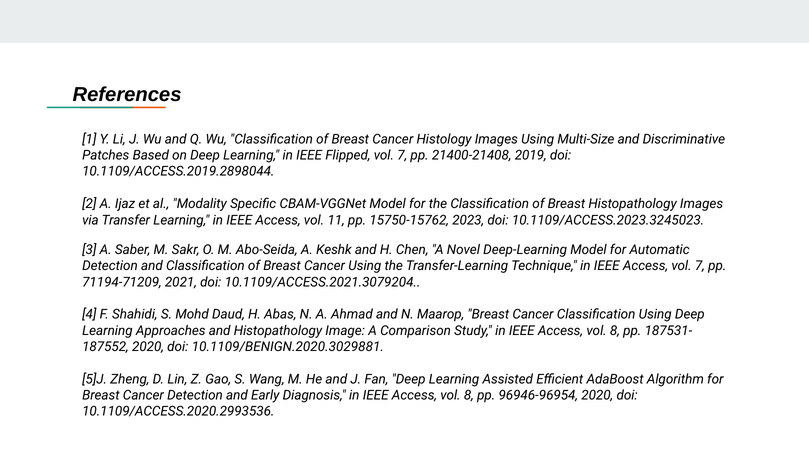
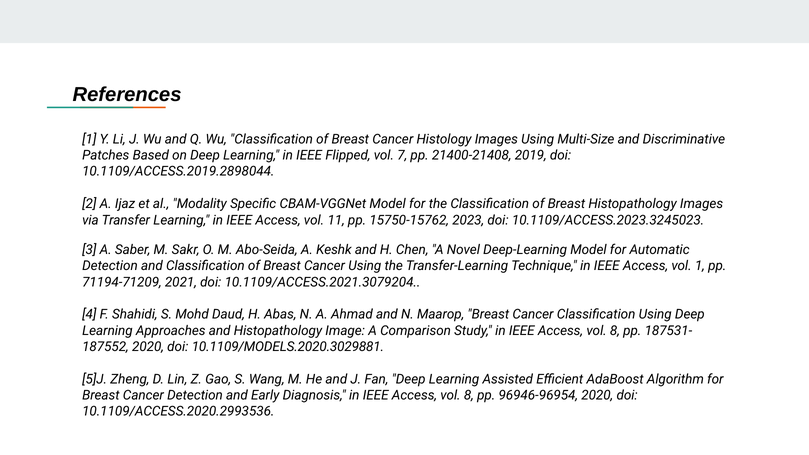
Access vol 7: 7 -> 1
10.1109/BENIGN.2020.3029881: 10.1109/BENIGN.2020.3029881 -> 10.1109/MODELS.2020.3029881
